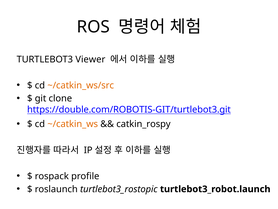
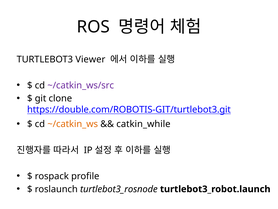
~/catkin_ws/src colour: orange -> purple
catkin_rospy: catkin_rospy -> catkin_while
turtlebot3_rostopic: turtlebot3_rostopic -> turtlebot3_rosnode
